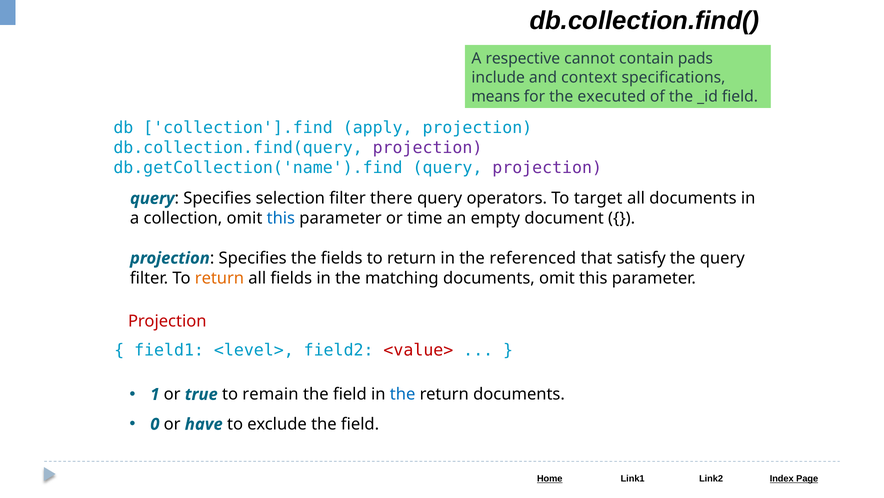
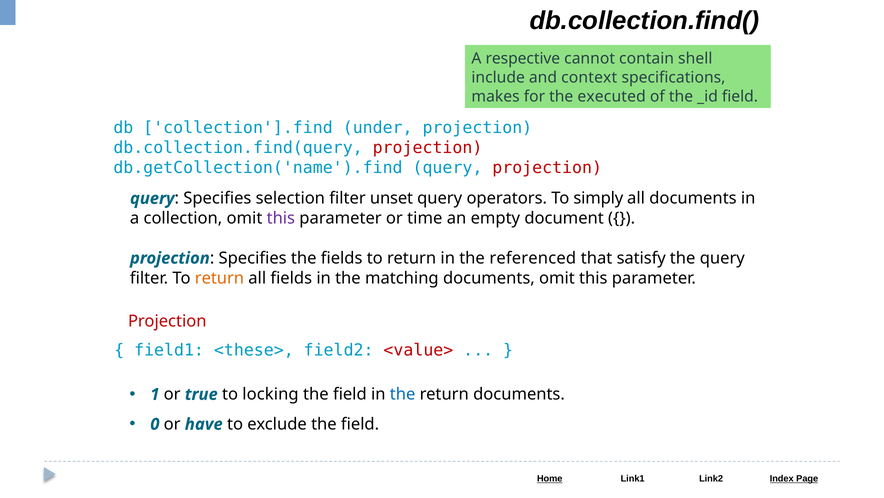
pads: pads -> shell
means: means -> makes
apply: apply -> under
projection at (428, 148) colour: purple -> red
projection at (547, 167) colour: purple -> red
there: there -> unset
target: target -> simply
this at (281, 218) colour: blue -> purple
<level>: <level> -> <these>
remain: remain -> locking
